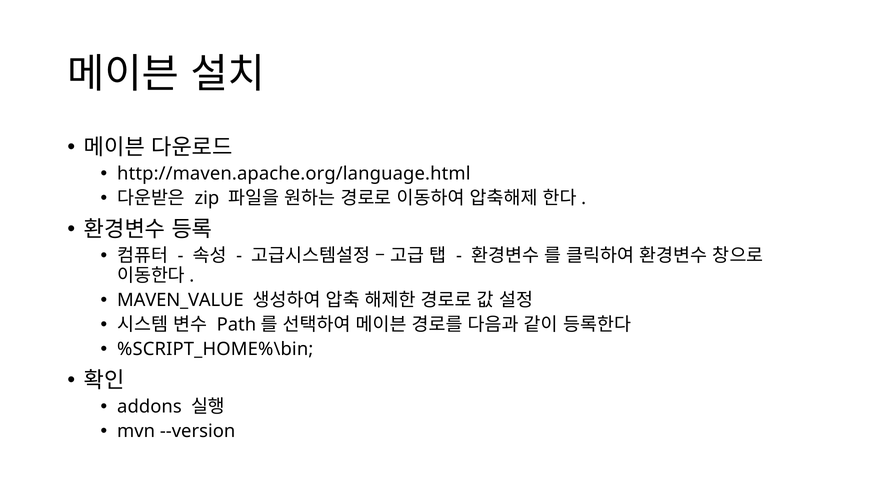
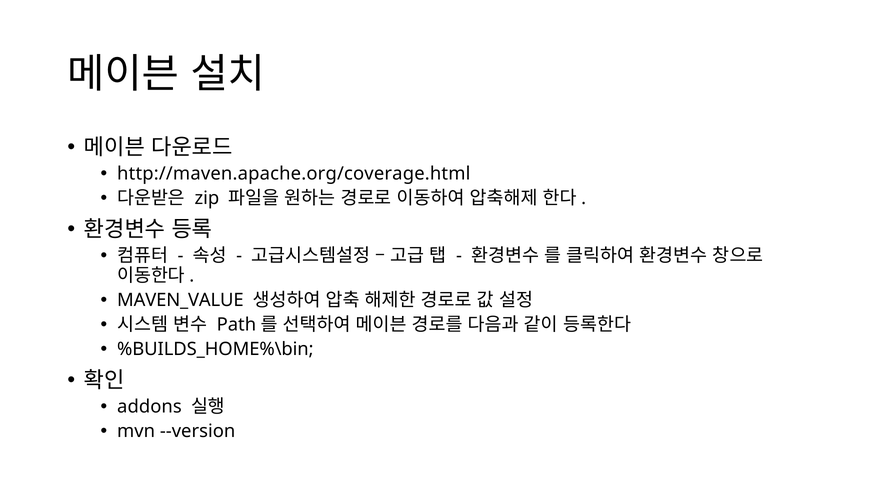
http://maven.apache.org/language.html: http://maven.apache.org/language.html -> http://maven.apache.org/coverage.html
%SCRIPT_HOME%\bin: %SCRIPT_HOME%\bin -> %BUILDS_HOME%\bin
